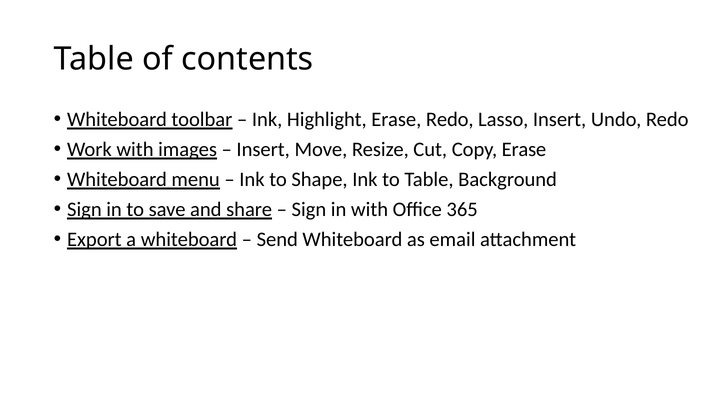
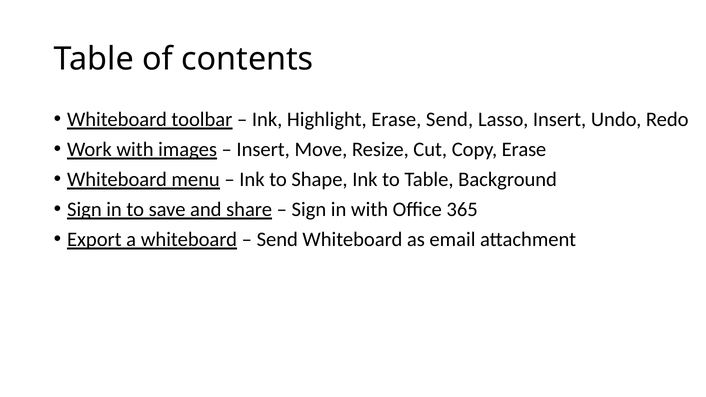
Erase Redo: Redo -> Send
